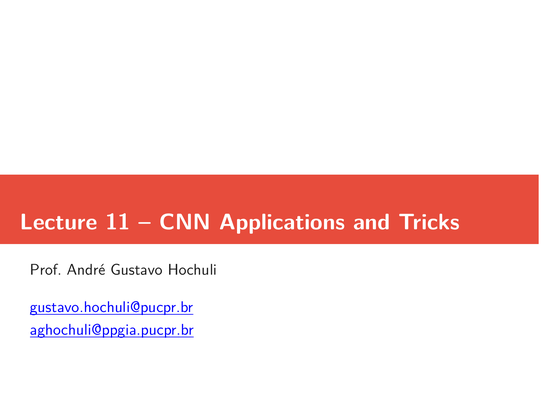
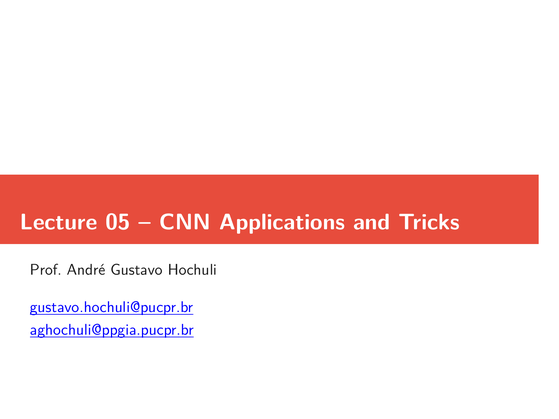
11: 11 -> 05
